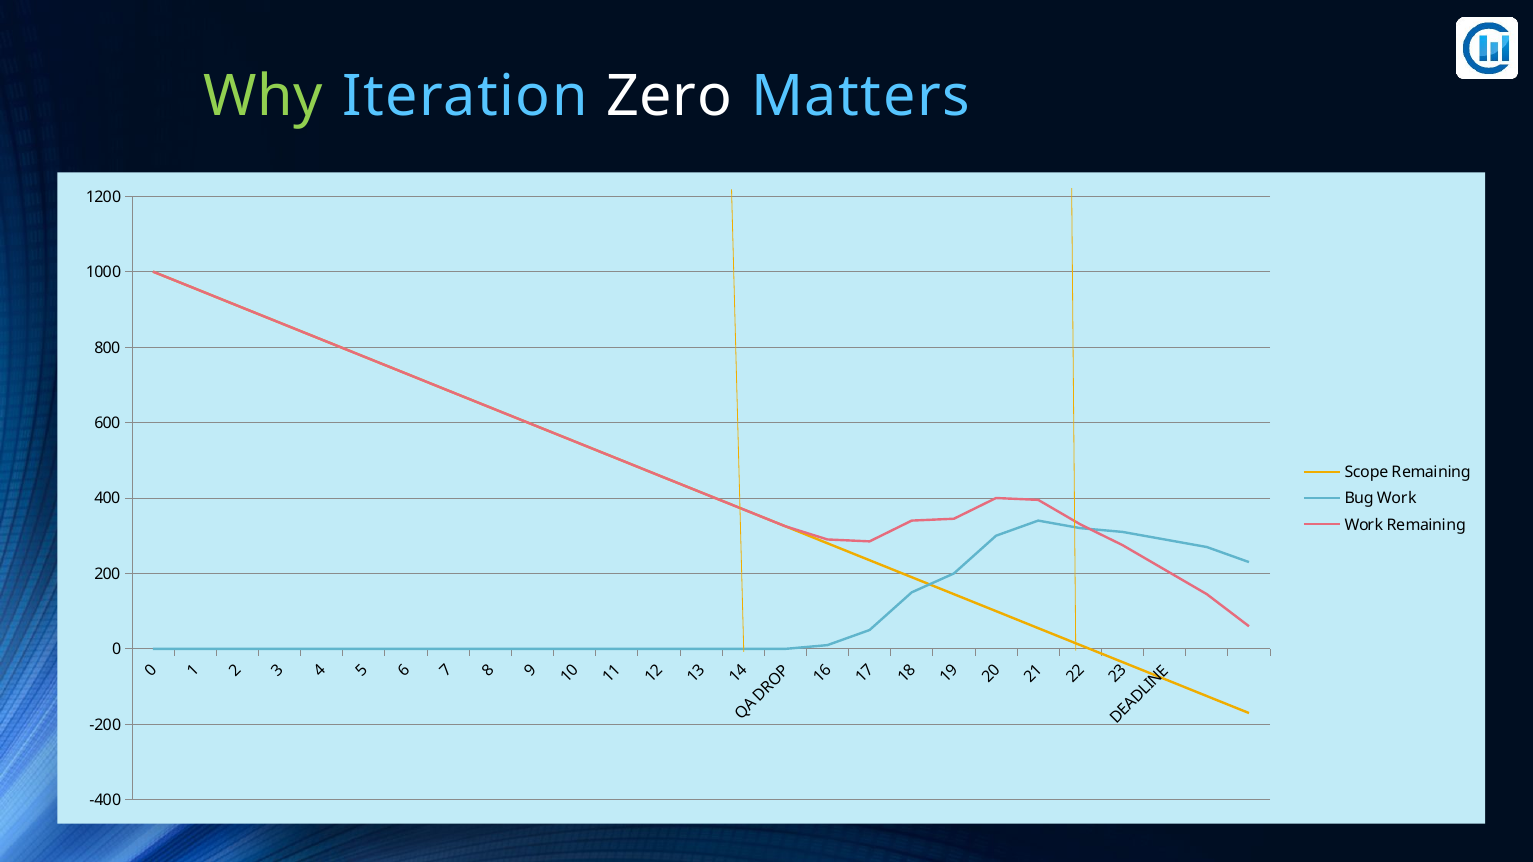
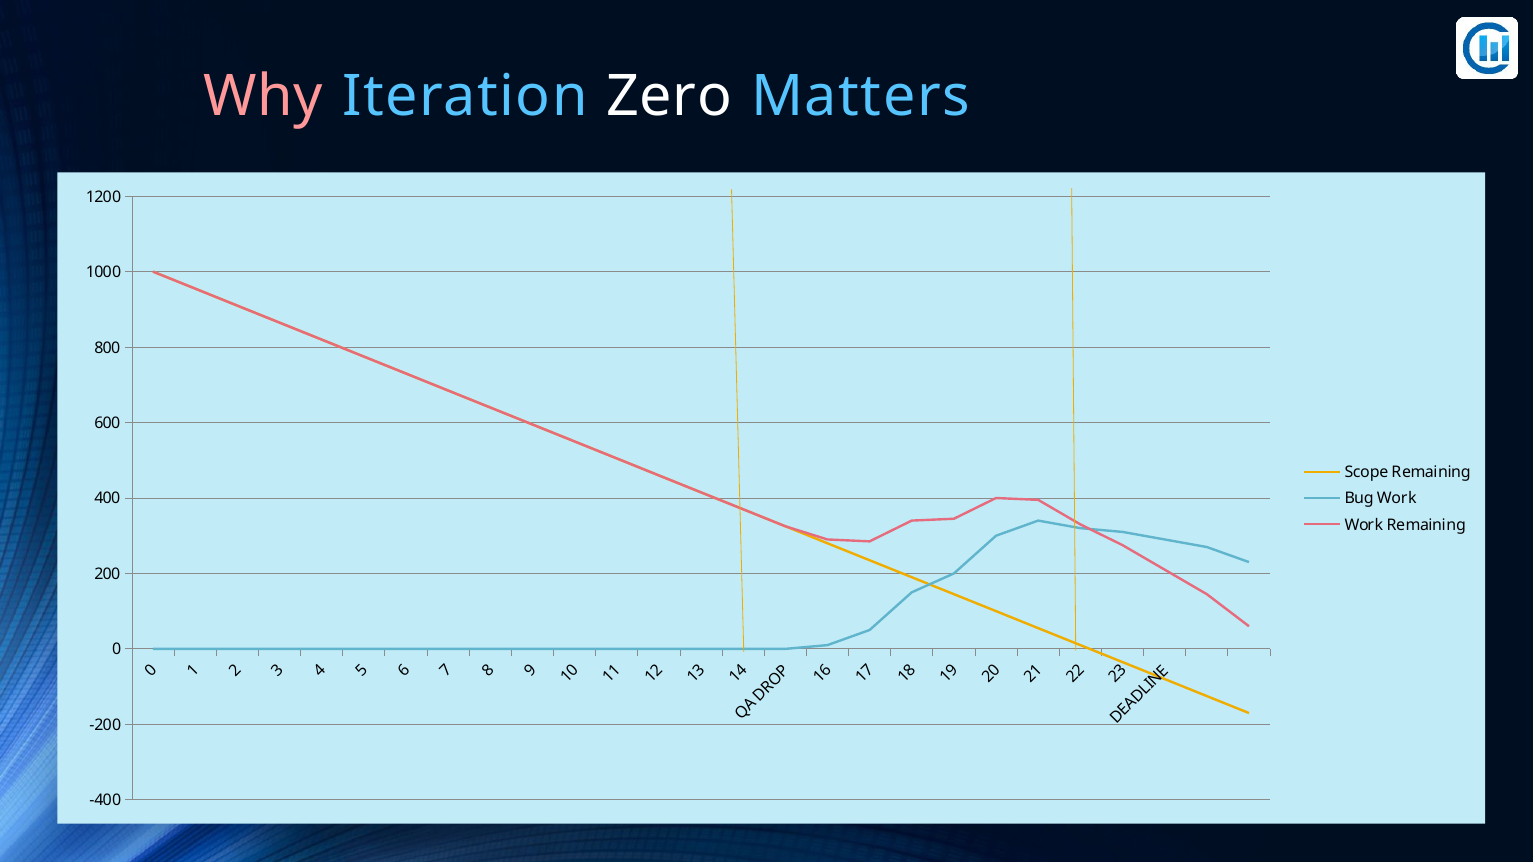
Why colour: light green -> pink
